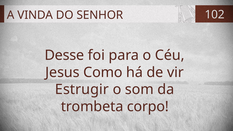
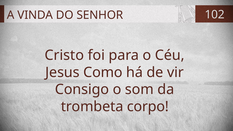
Desse: Desse -> Cristo
Estrugir: Estrugir -> Consigo
